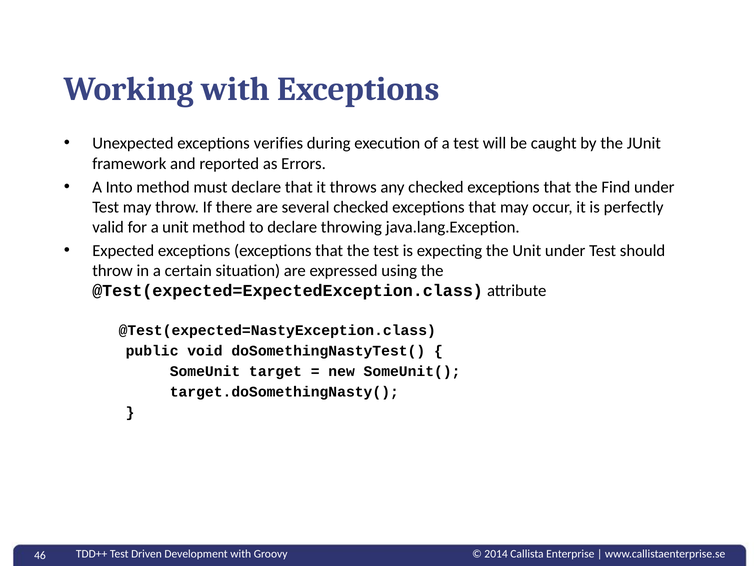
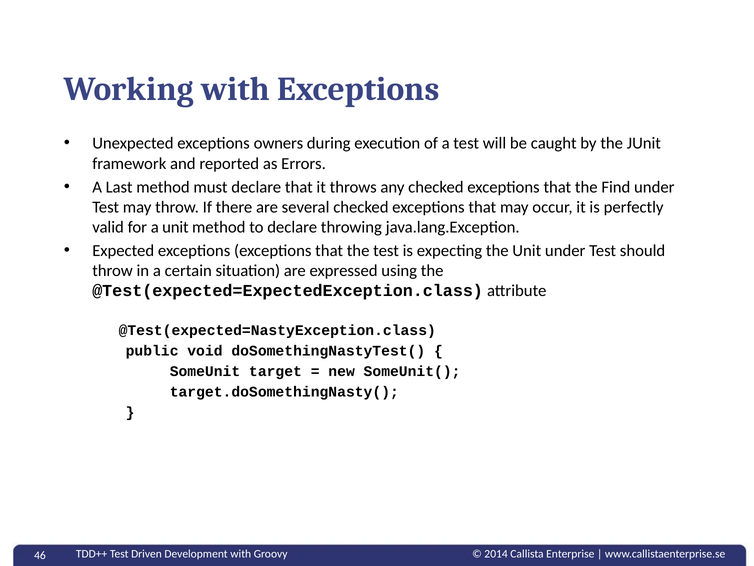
verifies: verifies -> owners
Into: Into -> Last
